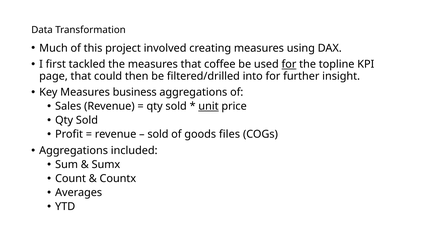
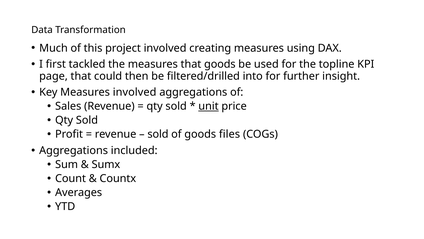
that coffee: coffee -> goods
for at (289, 64) underline: present -> none
Measures business: business -> involved
